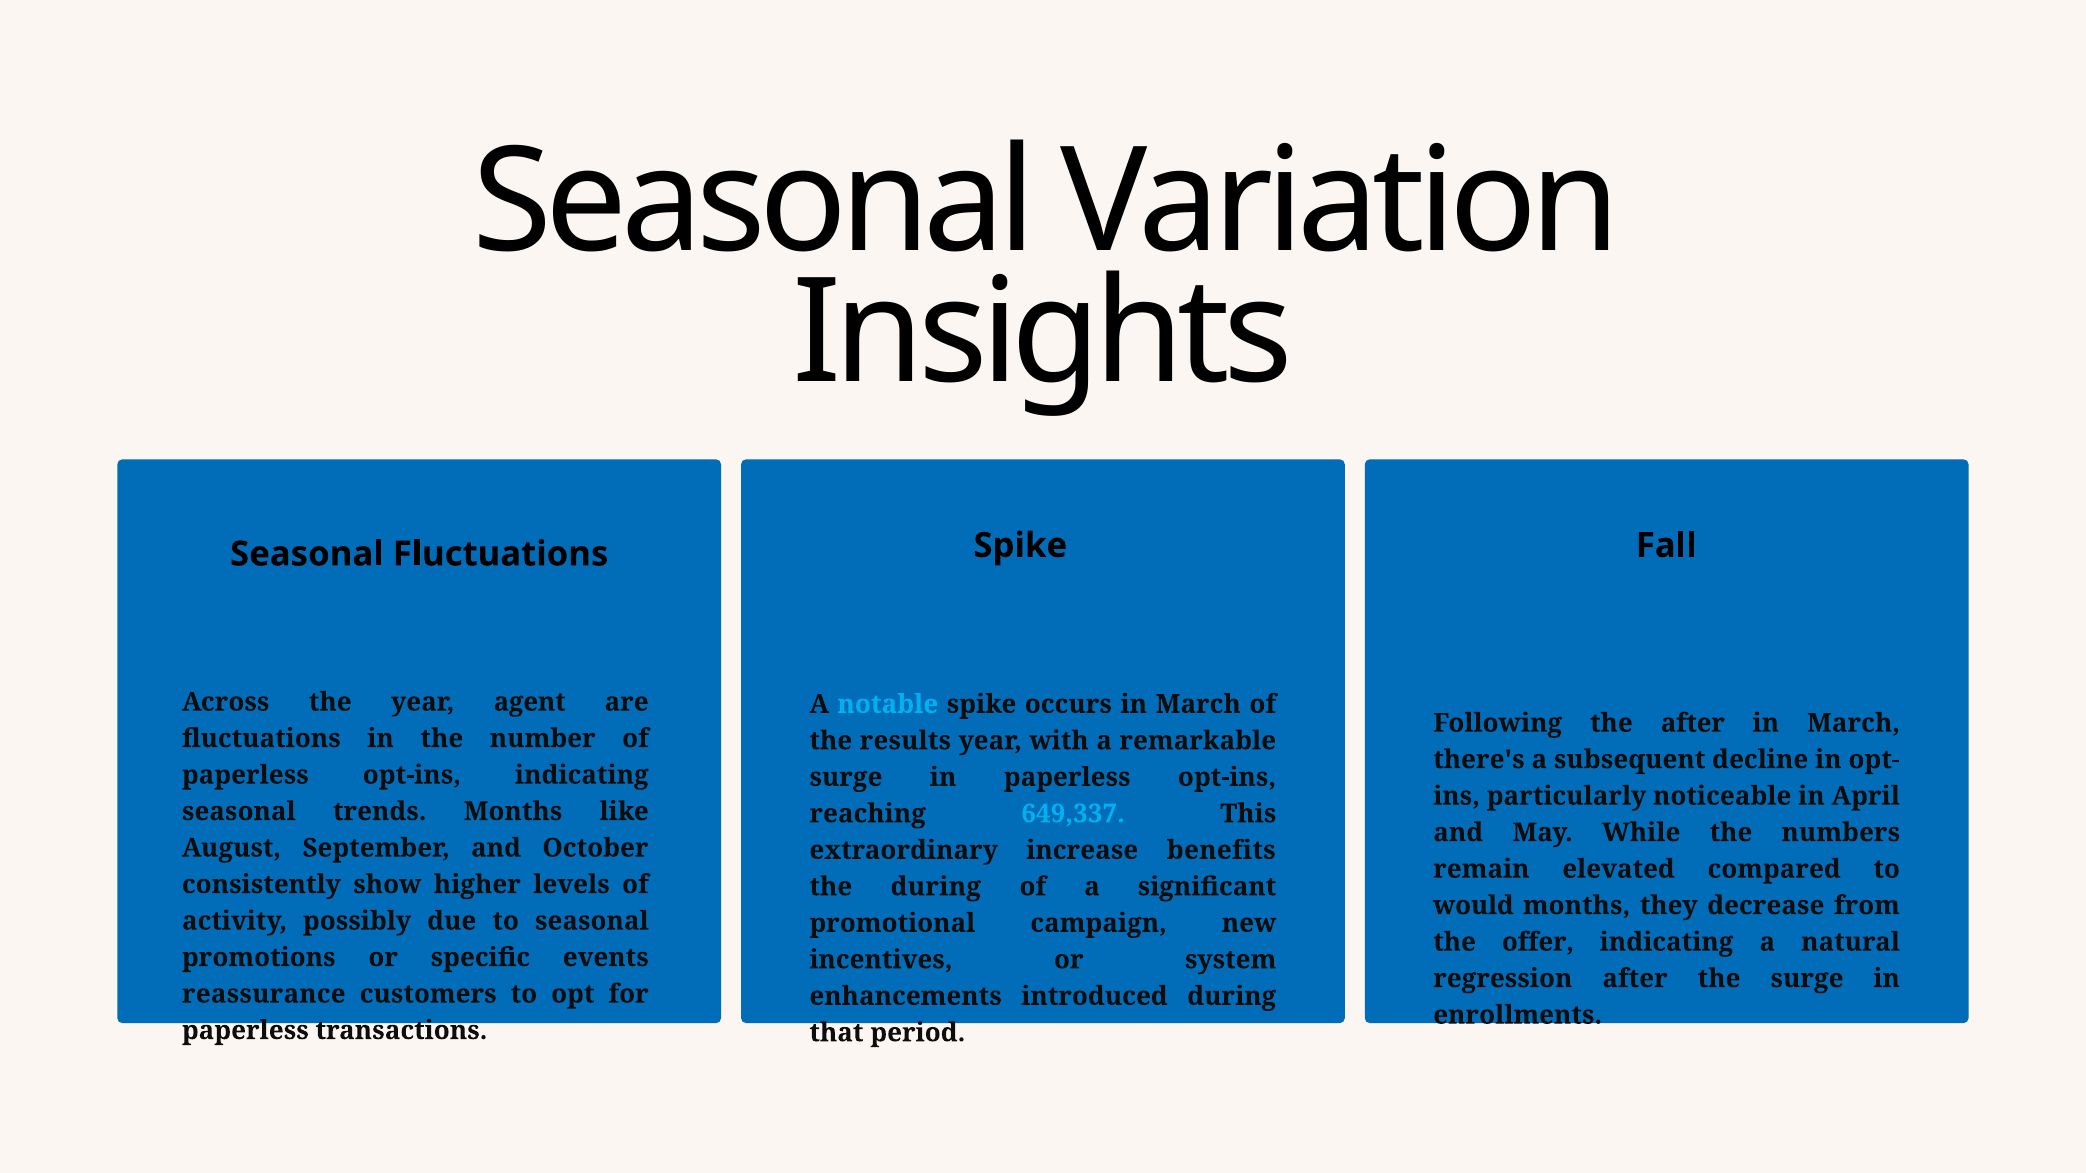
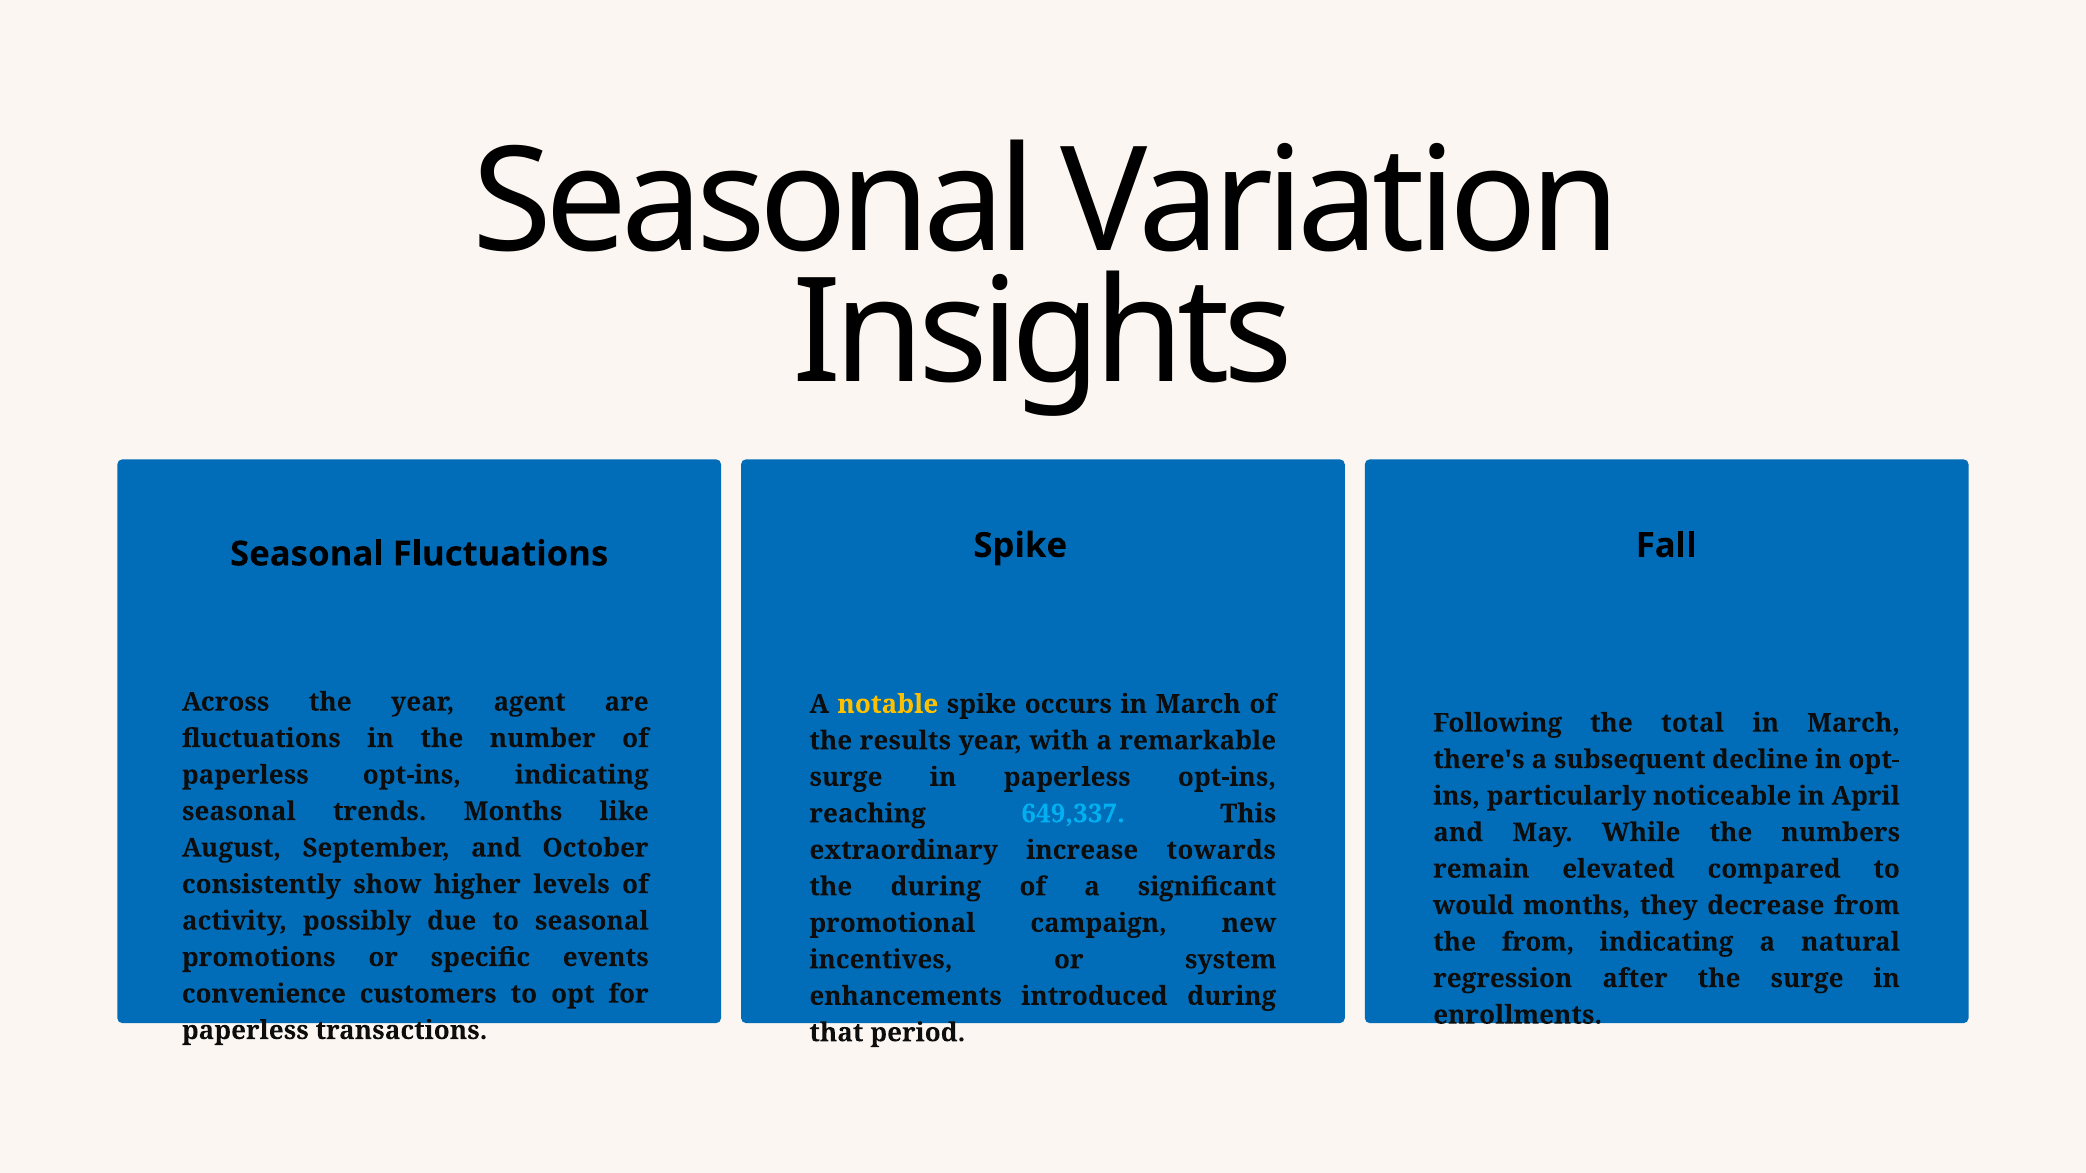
notable colour: light blue -> yellow
the after: after -> total
benefits: benefits -> towards
the offer: offer -> from
reassurance: reassurance -> convenience
